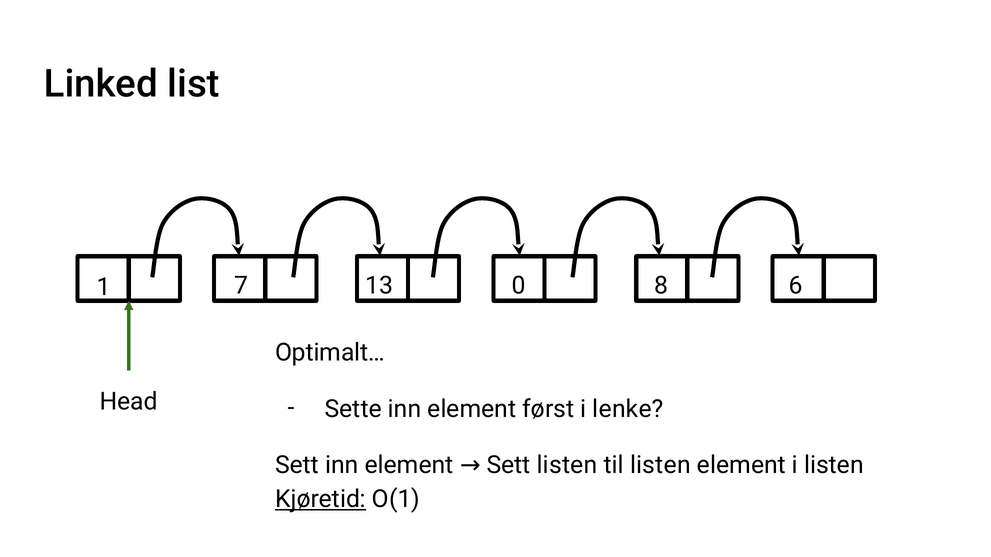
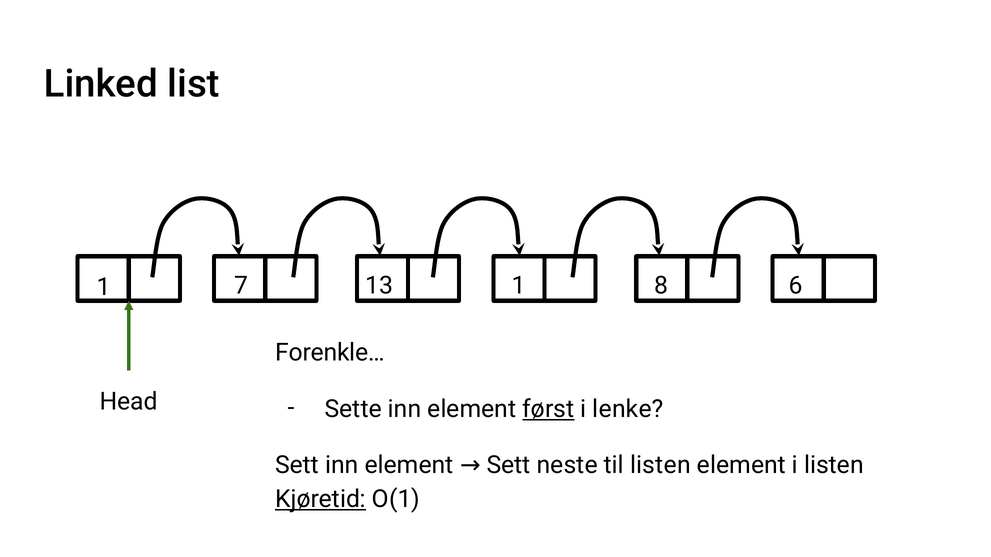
13 0: 0 -> 1
Optimalt…: Optimalt… -> Forenkle…
først underline: none -> present
Sett listen: listen -> neste
